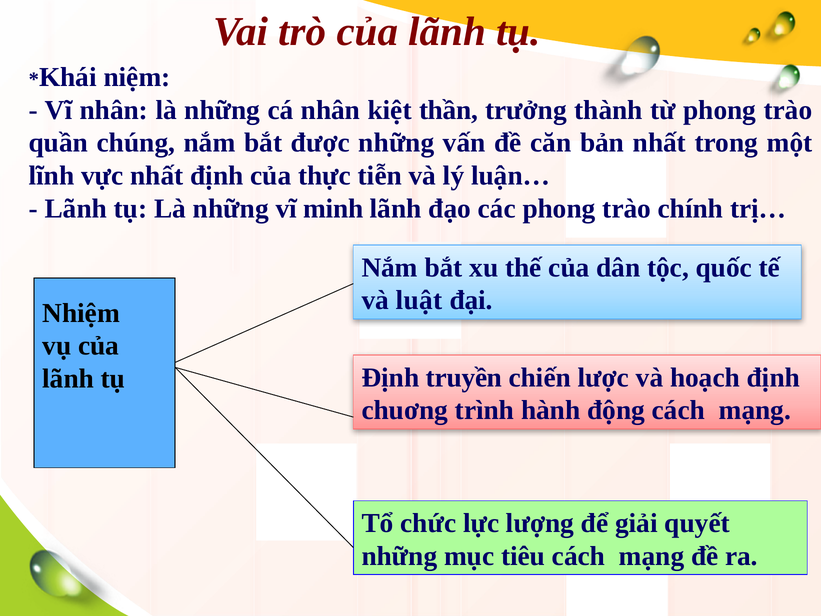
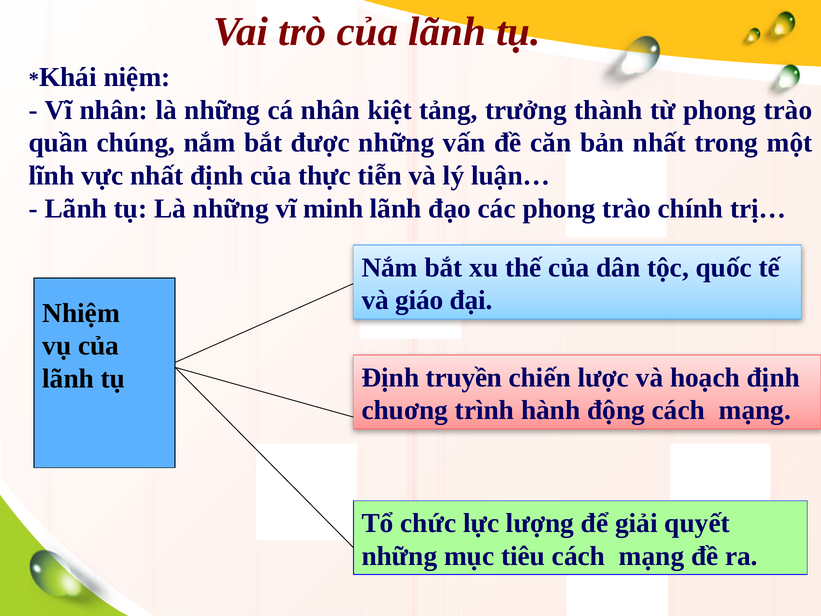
thần: thần -> tảng
luật: luật -> giáo
